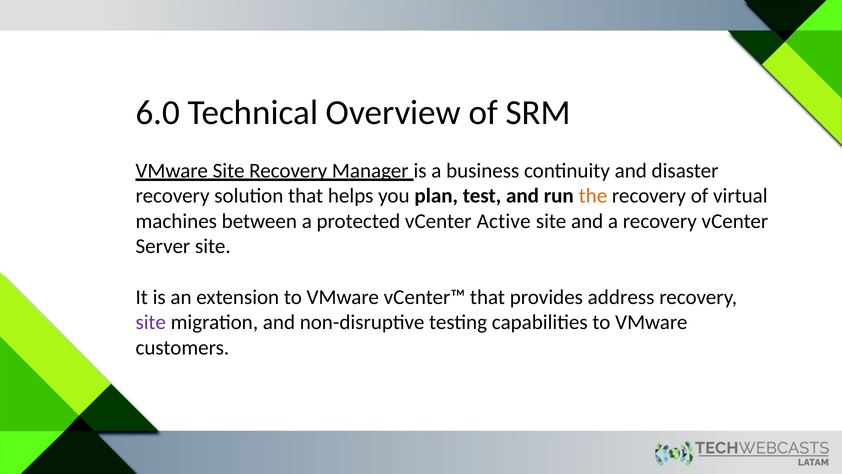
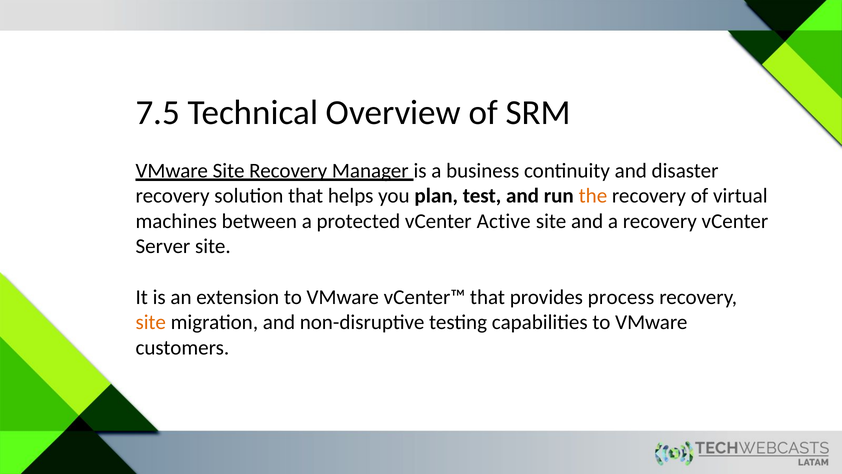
6.0: 6.0 -> 7.5
address: address -> process
site at (151, 322) colour: purple -> orange
